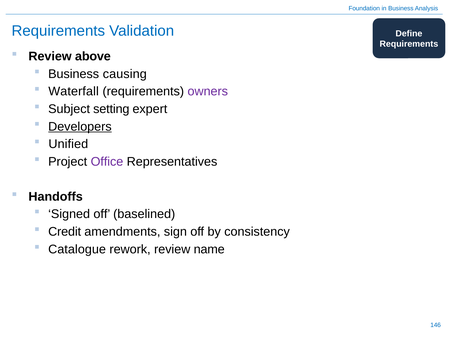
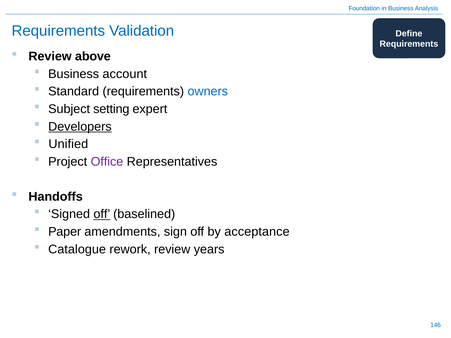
causing: causing -> account
Waterfall: Waterfall -> Standard
owners colour: purple -> blue
off at (102, 214) underline: none -> present
Credit: Credit -> Paper
consistency: consistency -> acceptance
name: name -> years
